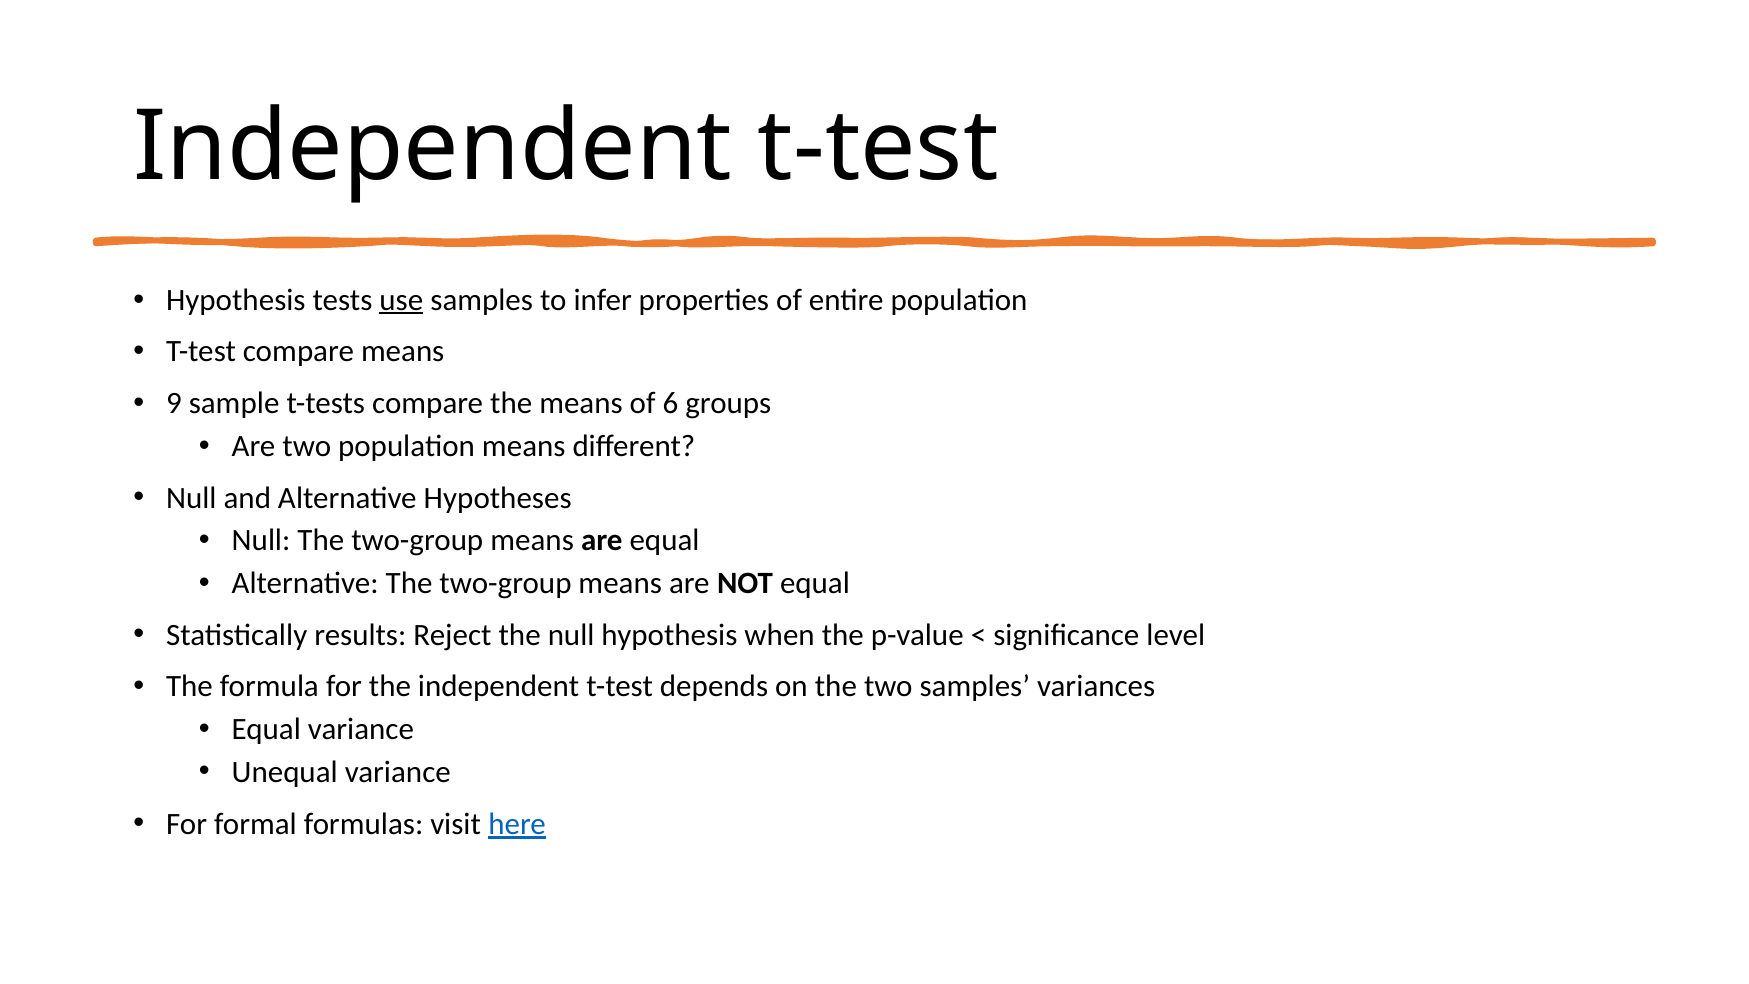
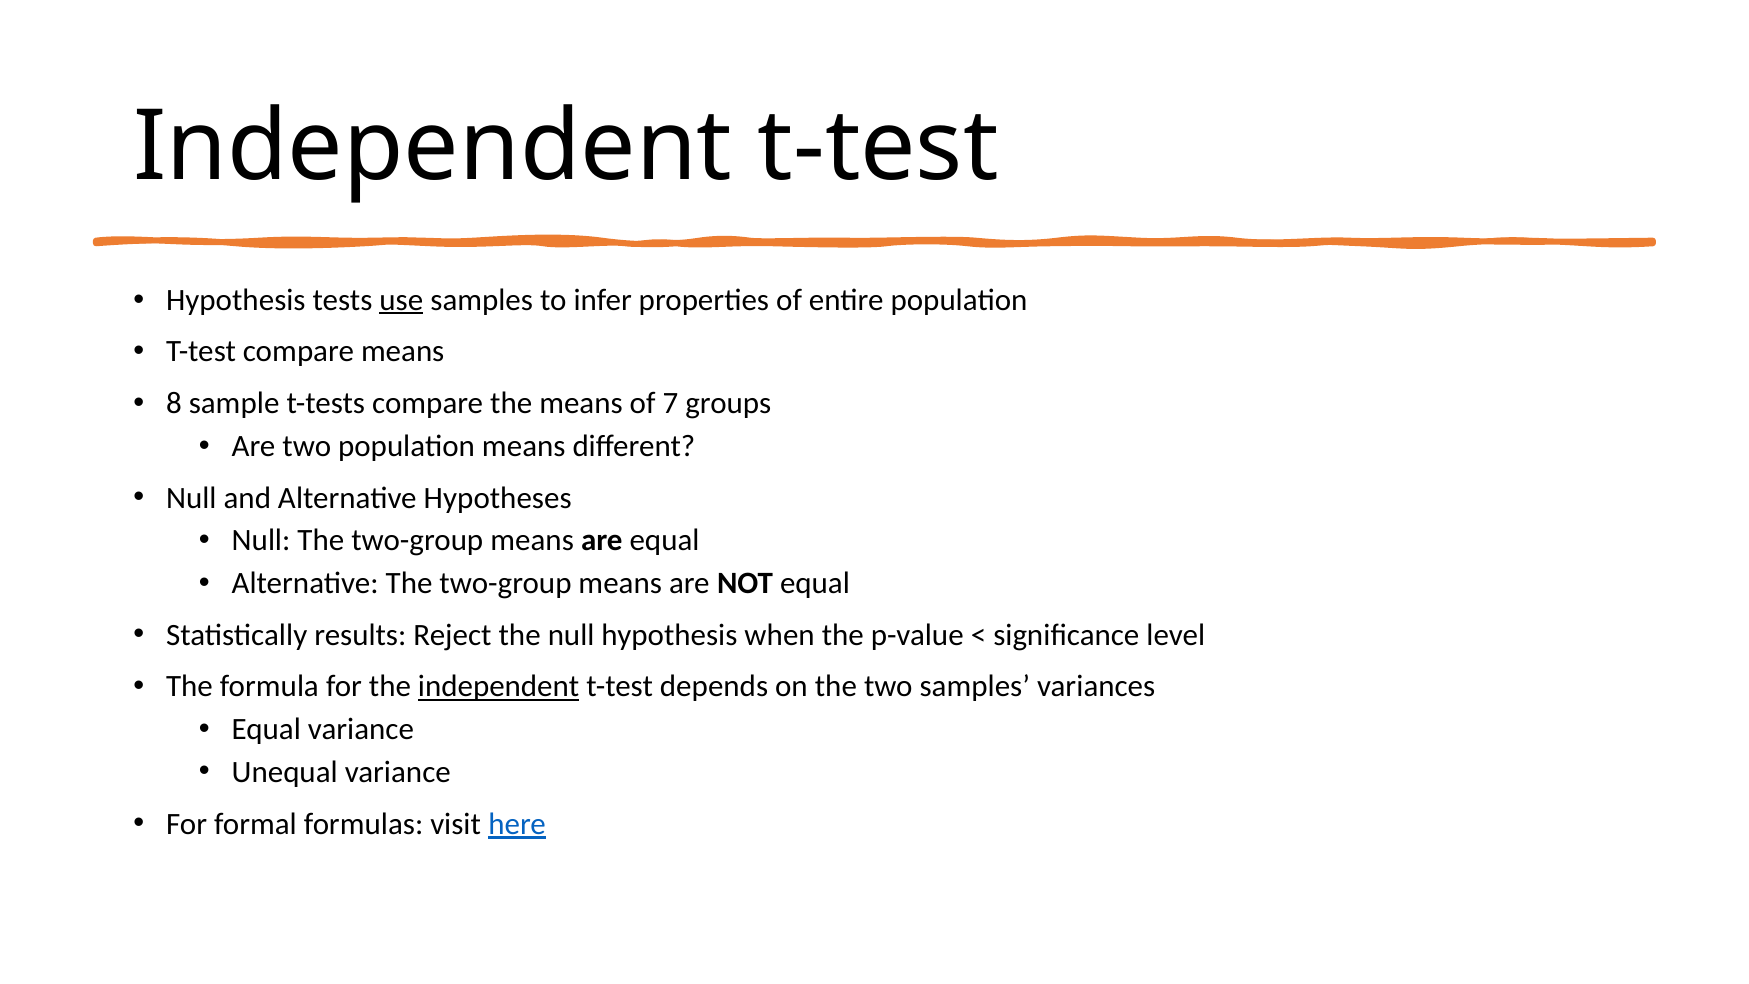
9: 9 -> 8
6: 6 -> 7
independent at (499, 686) underline: none -> present
